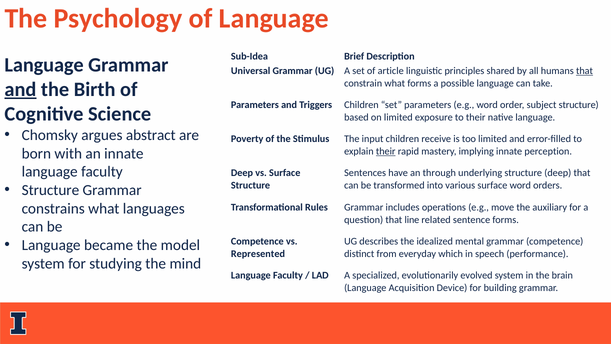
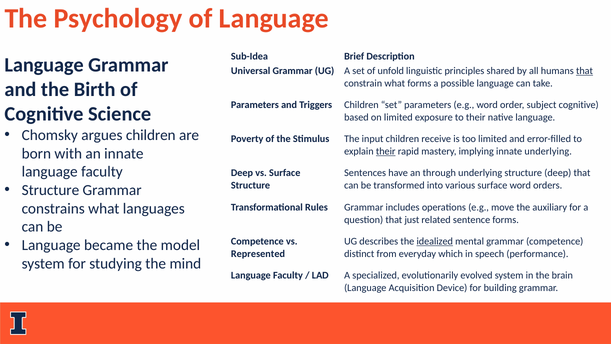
article: article -> unfold
and at (20, 90) underline: present -> none
subject structure: structure -> cognitive
argues abstract: abstract -> children
innate perception: perception -> underlying
line: line -> just
idealized underline: none -> present
